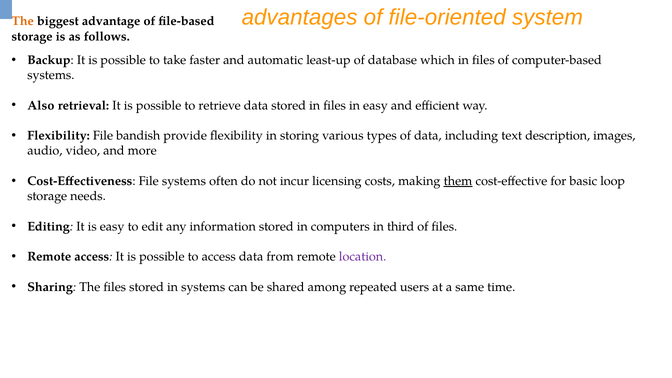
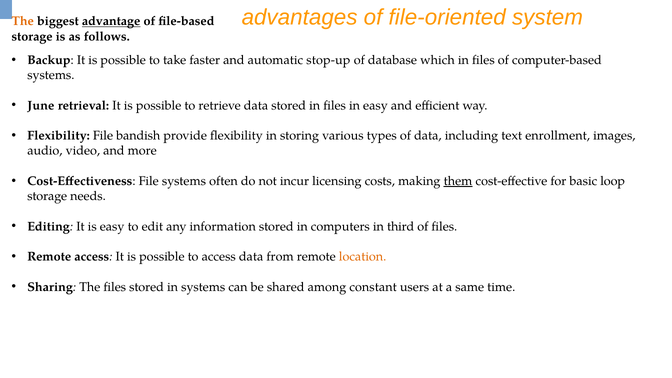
advantage underline: none -> present
least-up: least-up -> stop-up
Also: Also -> June
description: description -> enrollment
location colour: purple -> orange
repeated: repeated -> constant
